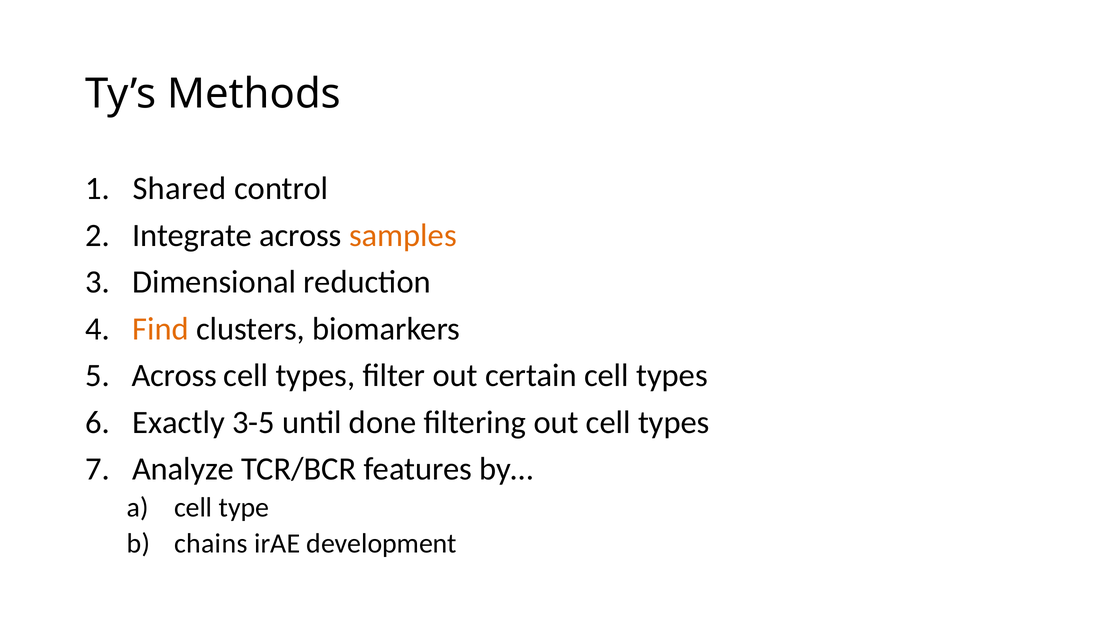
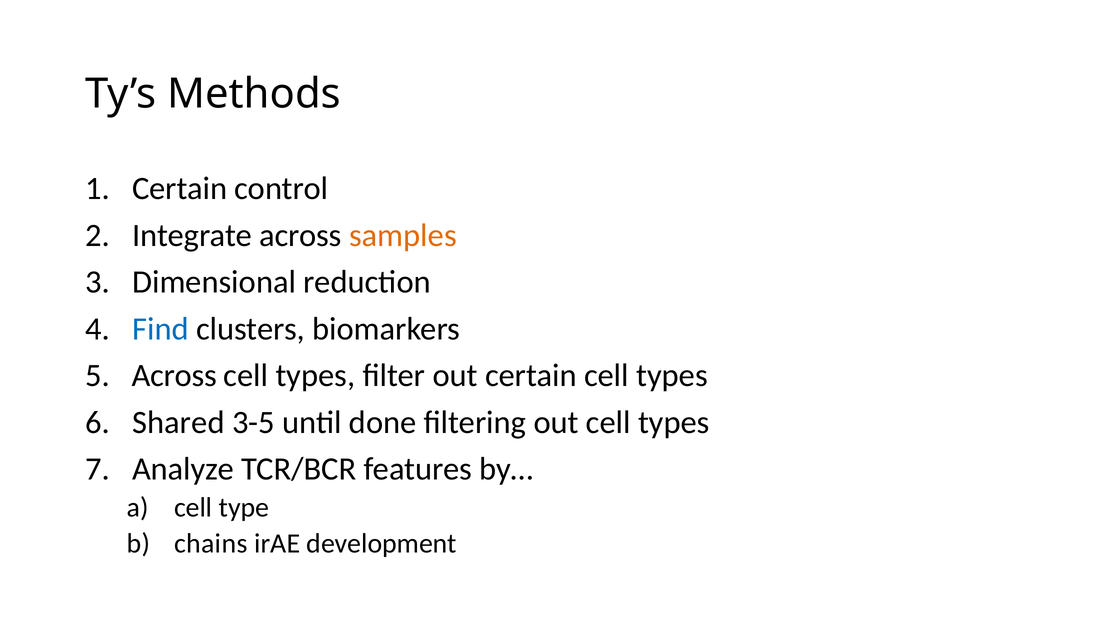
Shared at (179, 189): Shared -> Certain
Find colour: orange -> blue
Exactly: Exactly -> Shared
